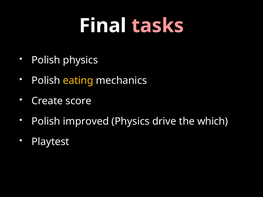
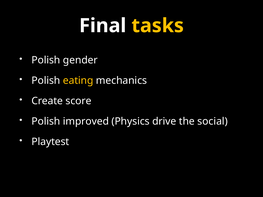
tasks colour: pink -> yellow
Polish physics: physics -> gender
which: which -> social
